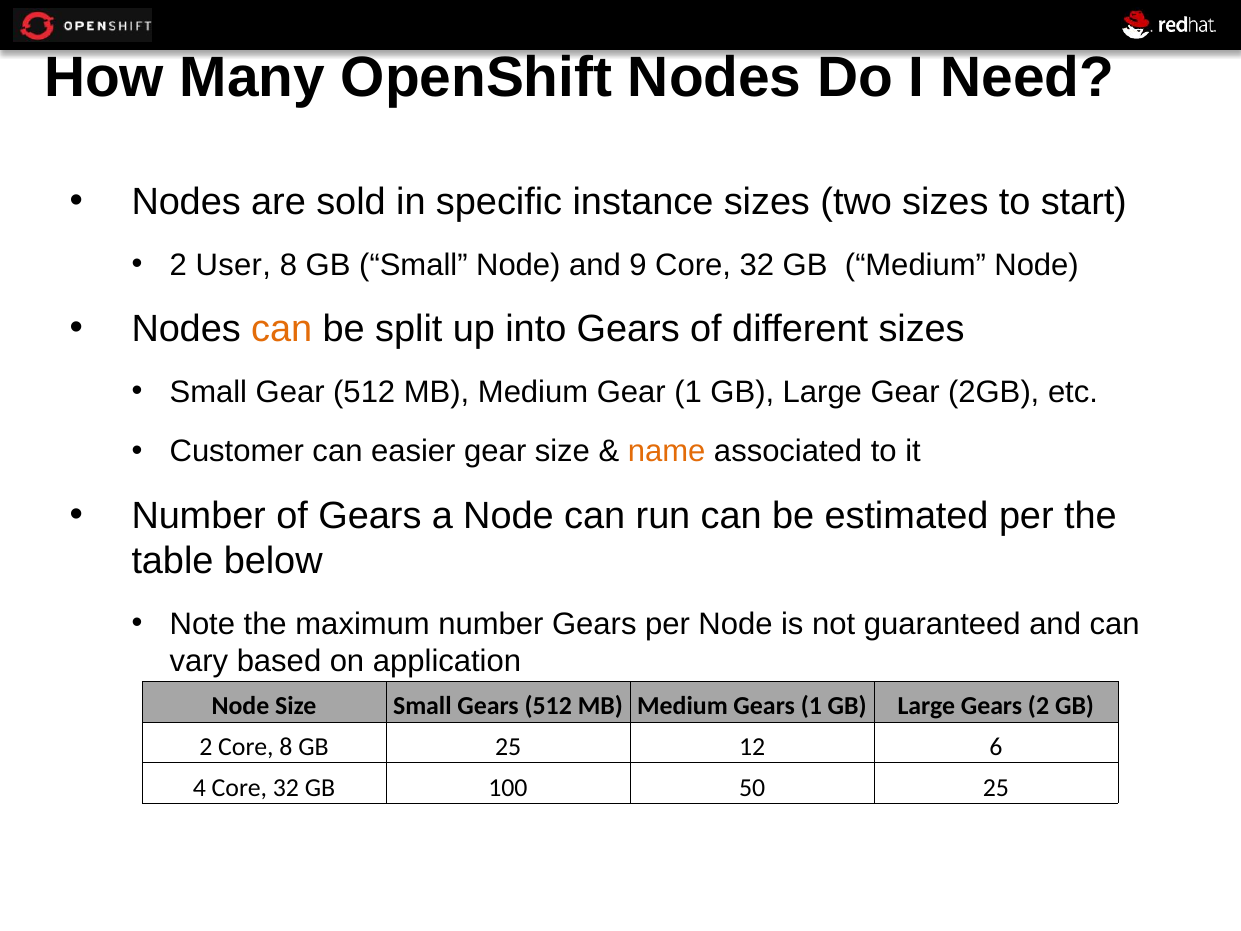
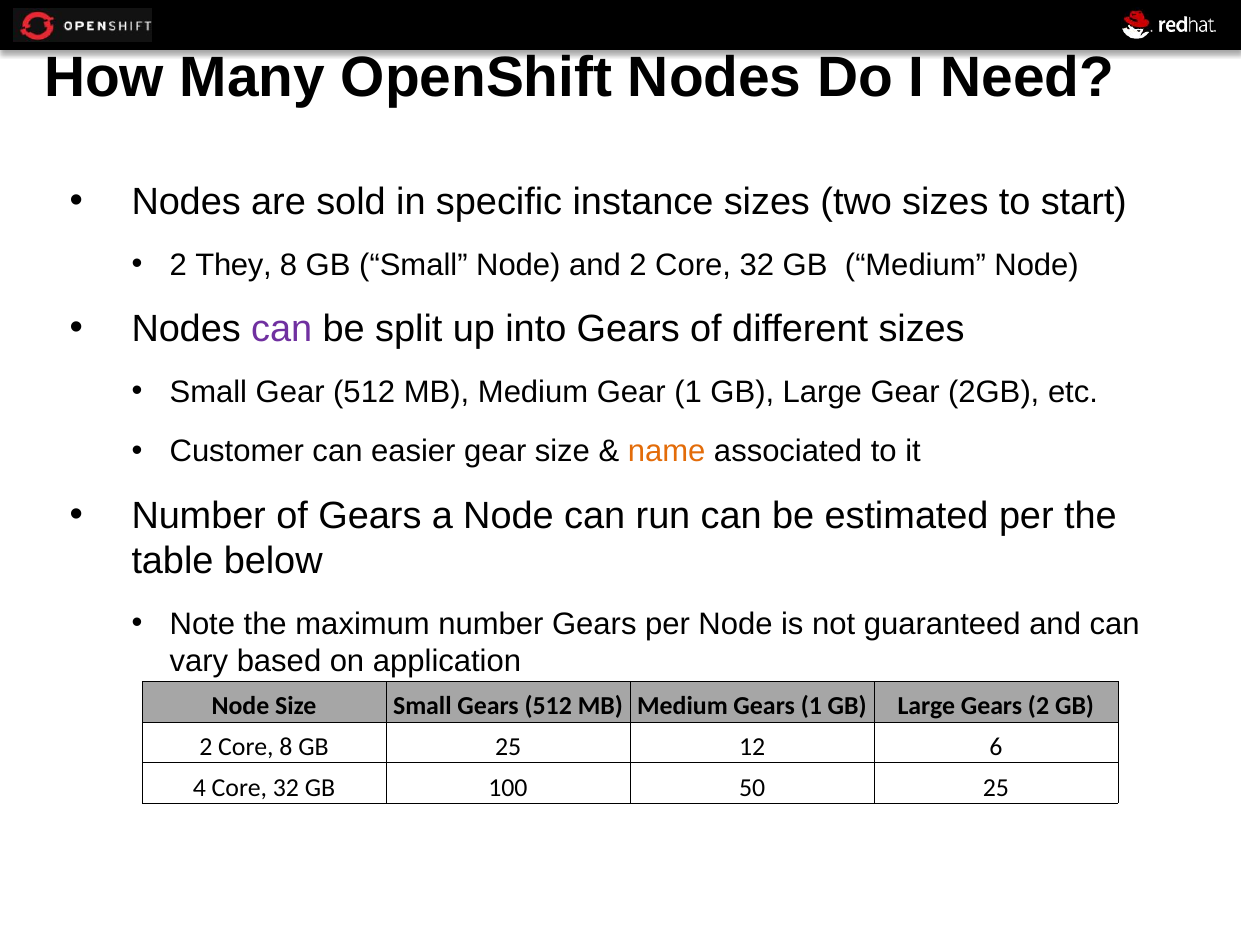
User: User -> They
and 9: 9 -> 2
can at (282, 329) colour: orange -> purple
